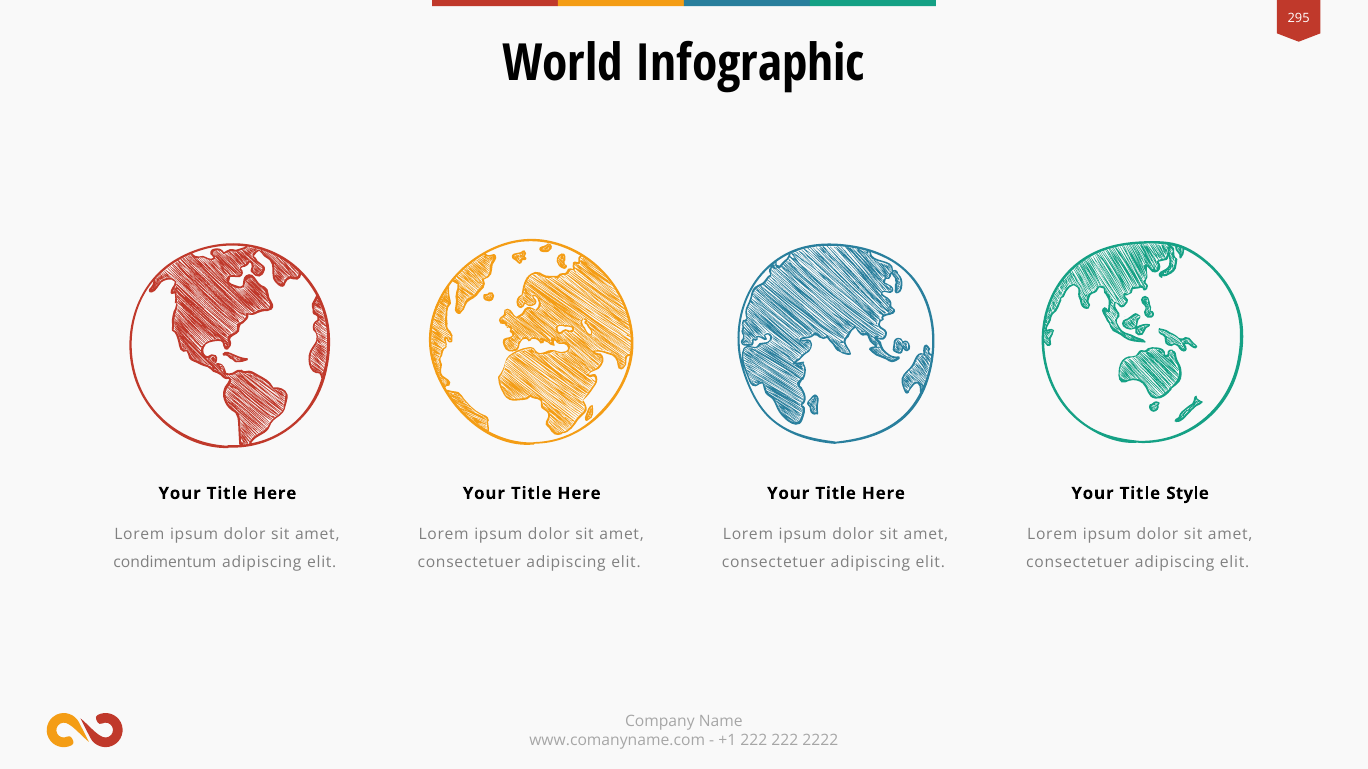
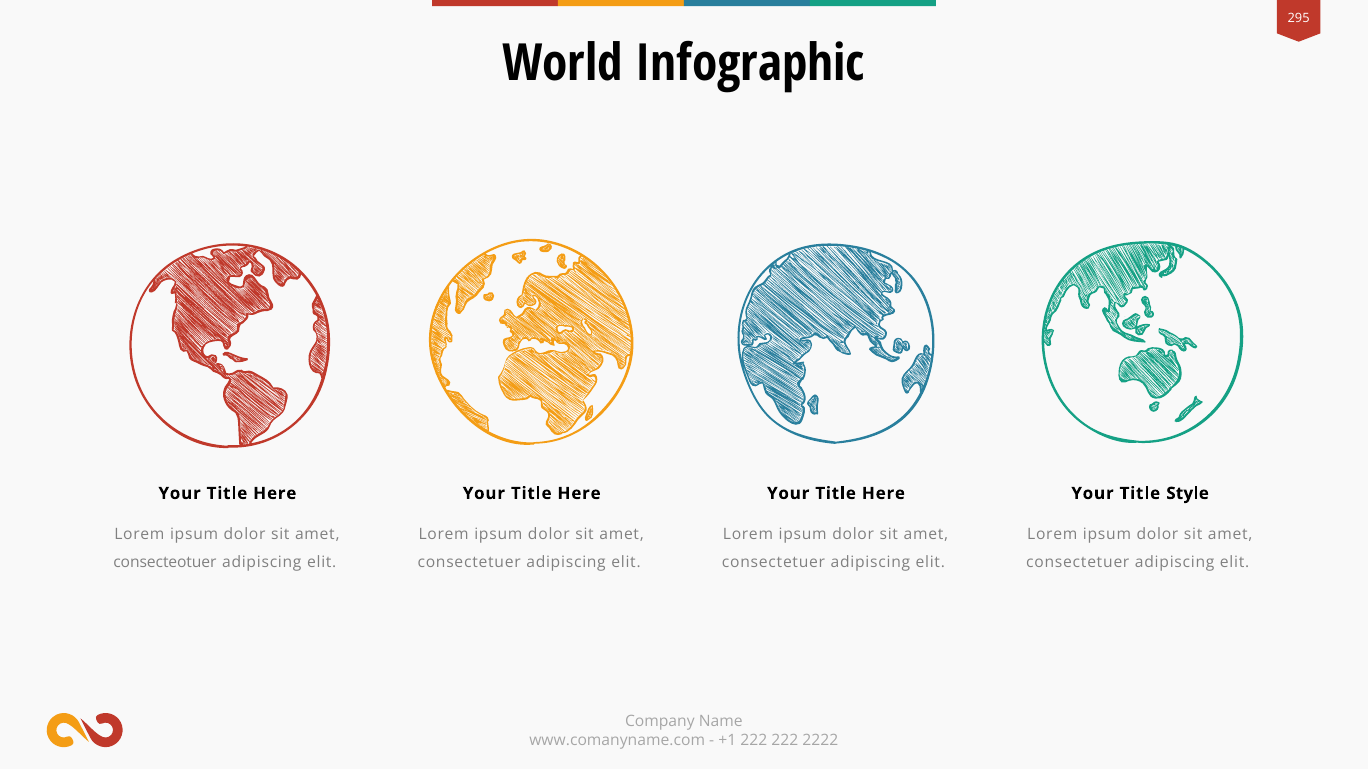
condimentum: condimentum -> consecteotuer
